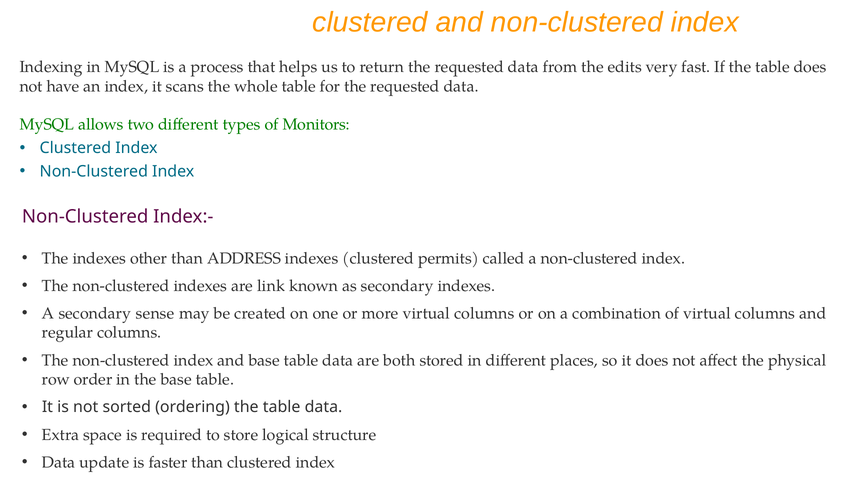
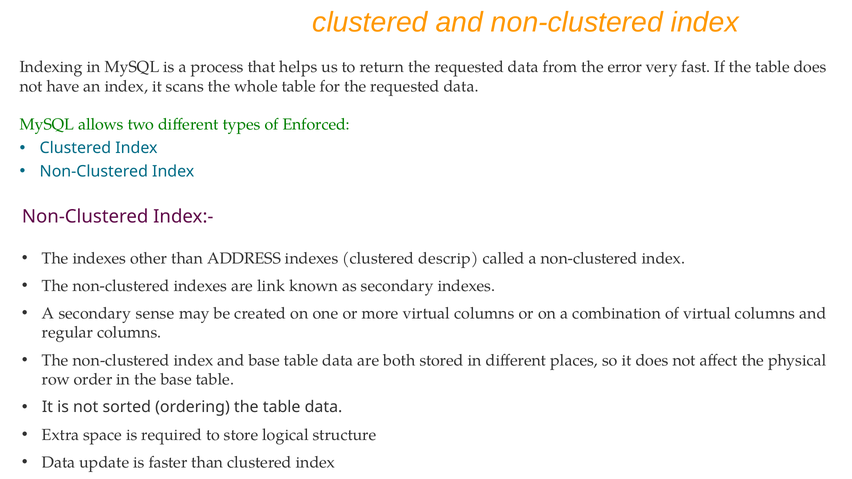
edits: edits -> error
Monitors: Monitors -> Enforced
permits: permits -> descrip
